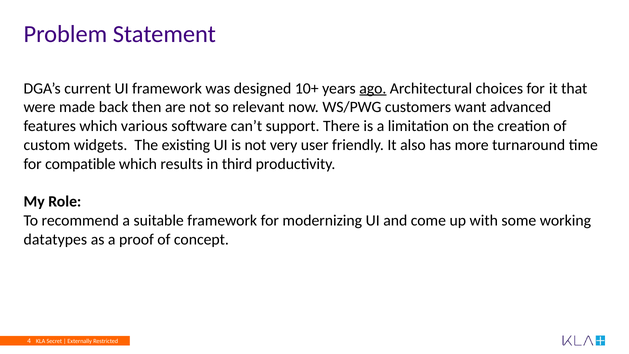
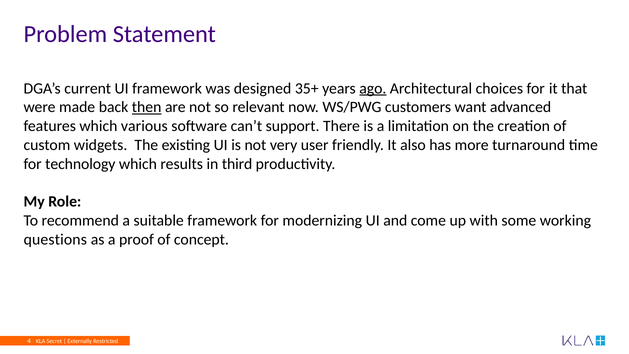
10+: 10+ -> 35+
then underline: none -> present
compatible: compatible -> technology
datatypes: datatypes -> questions
